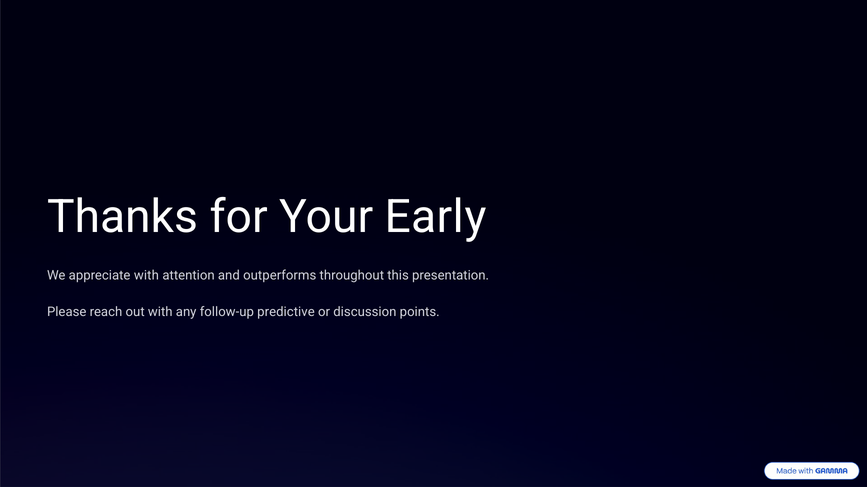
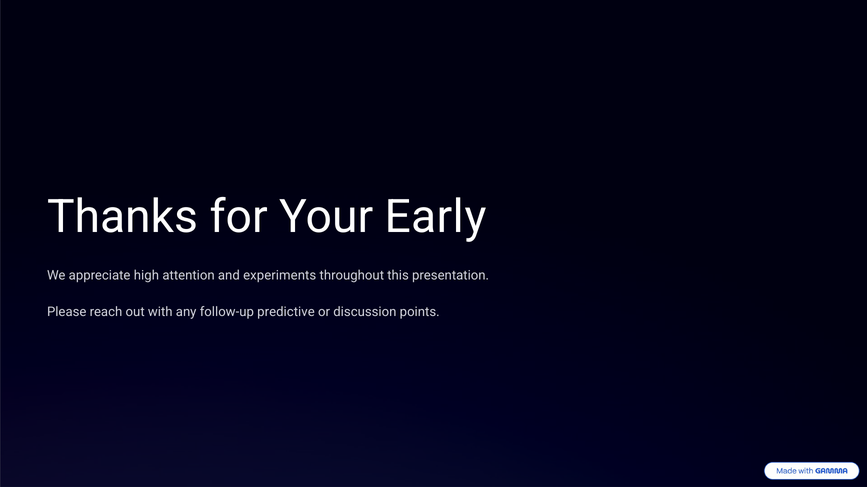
appreciate with: with -> high
outperforms: outperforms -> experiments
